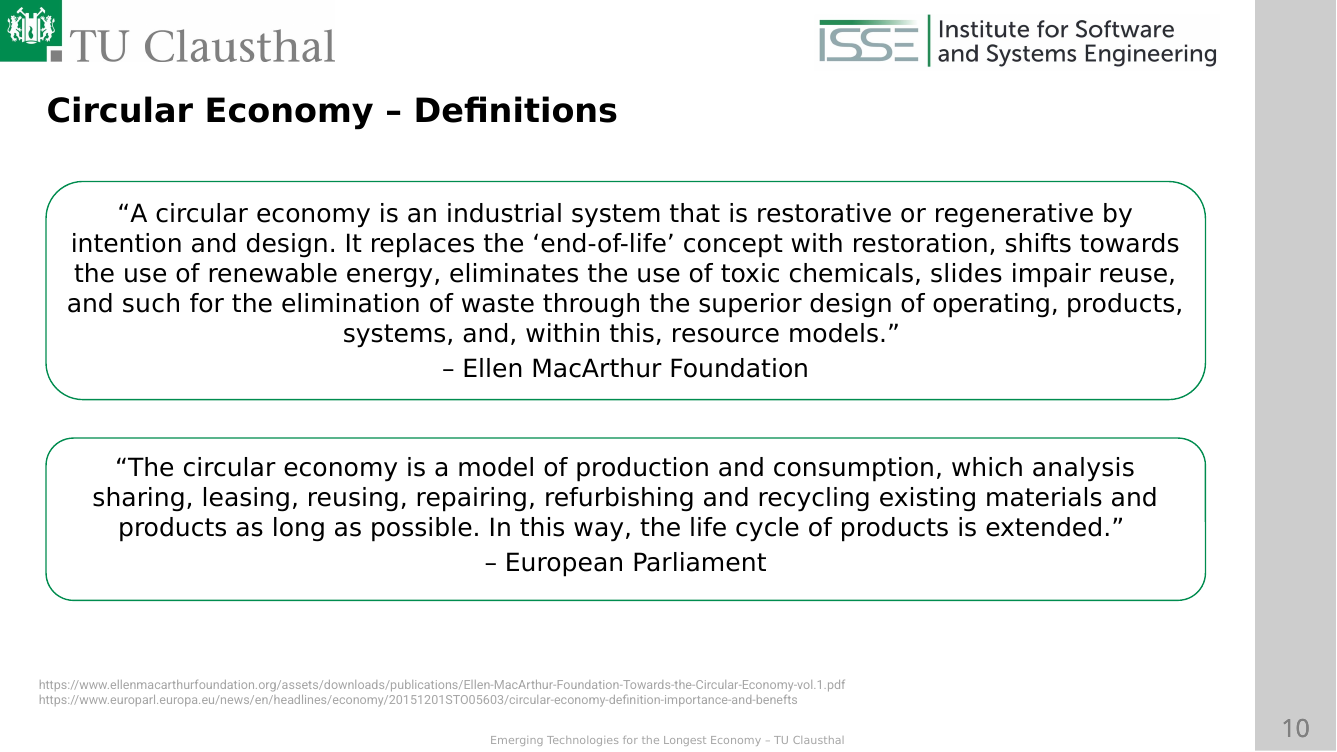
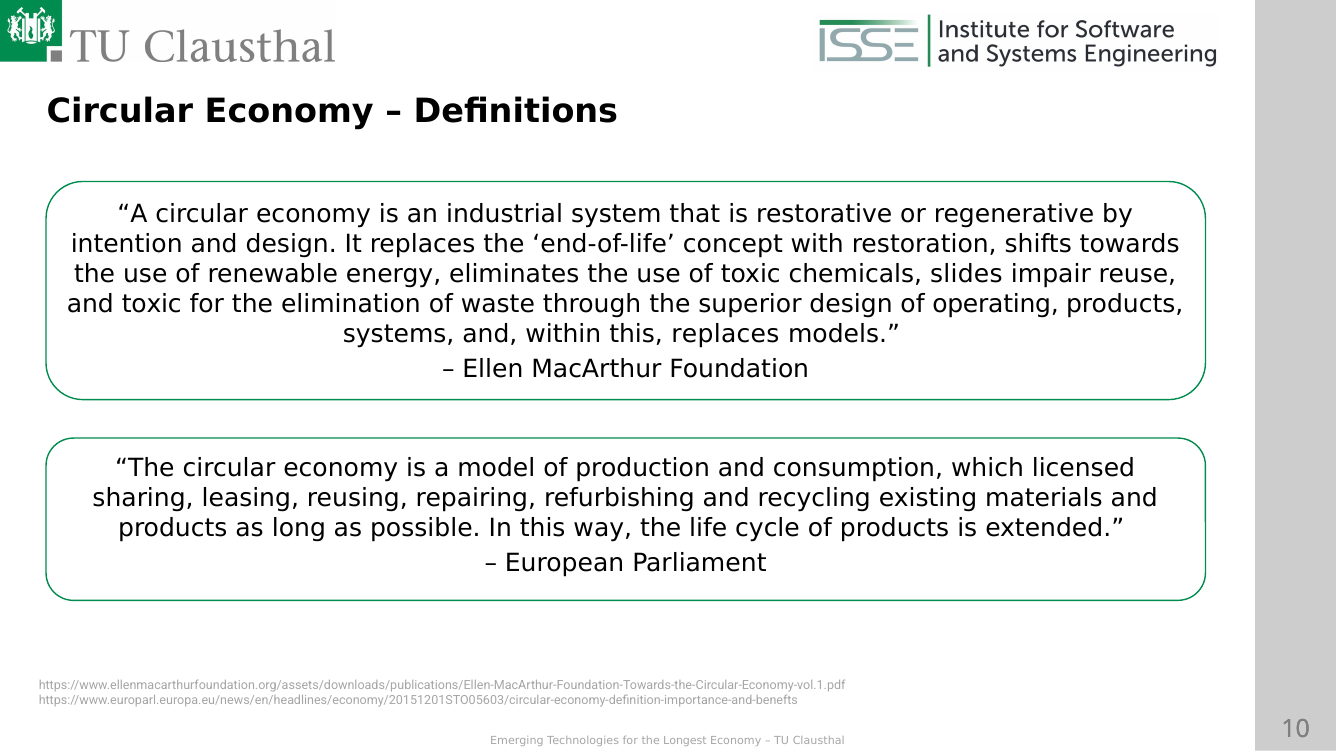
and such: such -> toxic
this resource: resource -> replaces
analysis: analysis -> licensed
